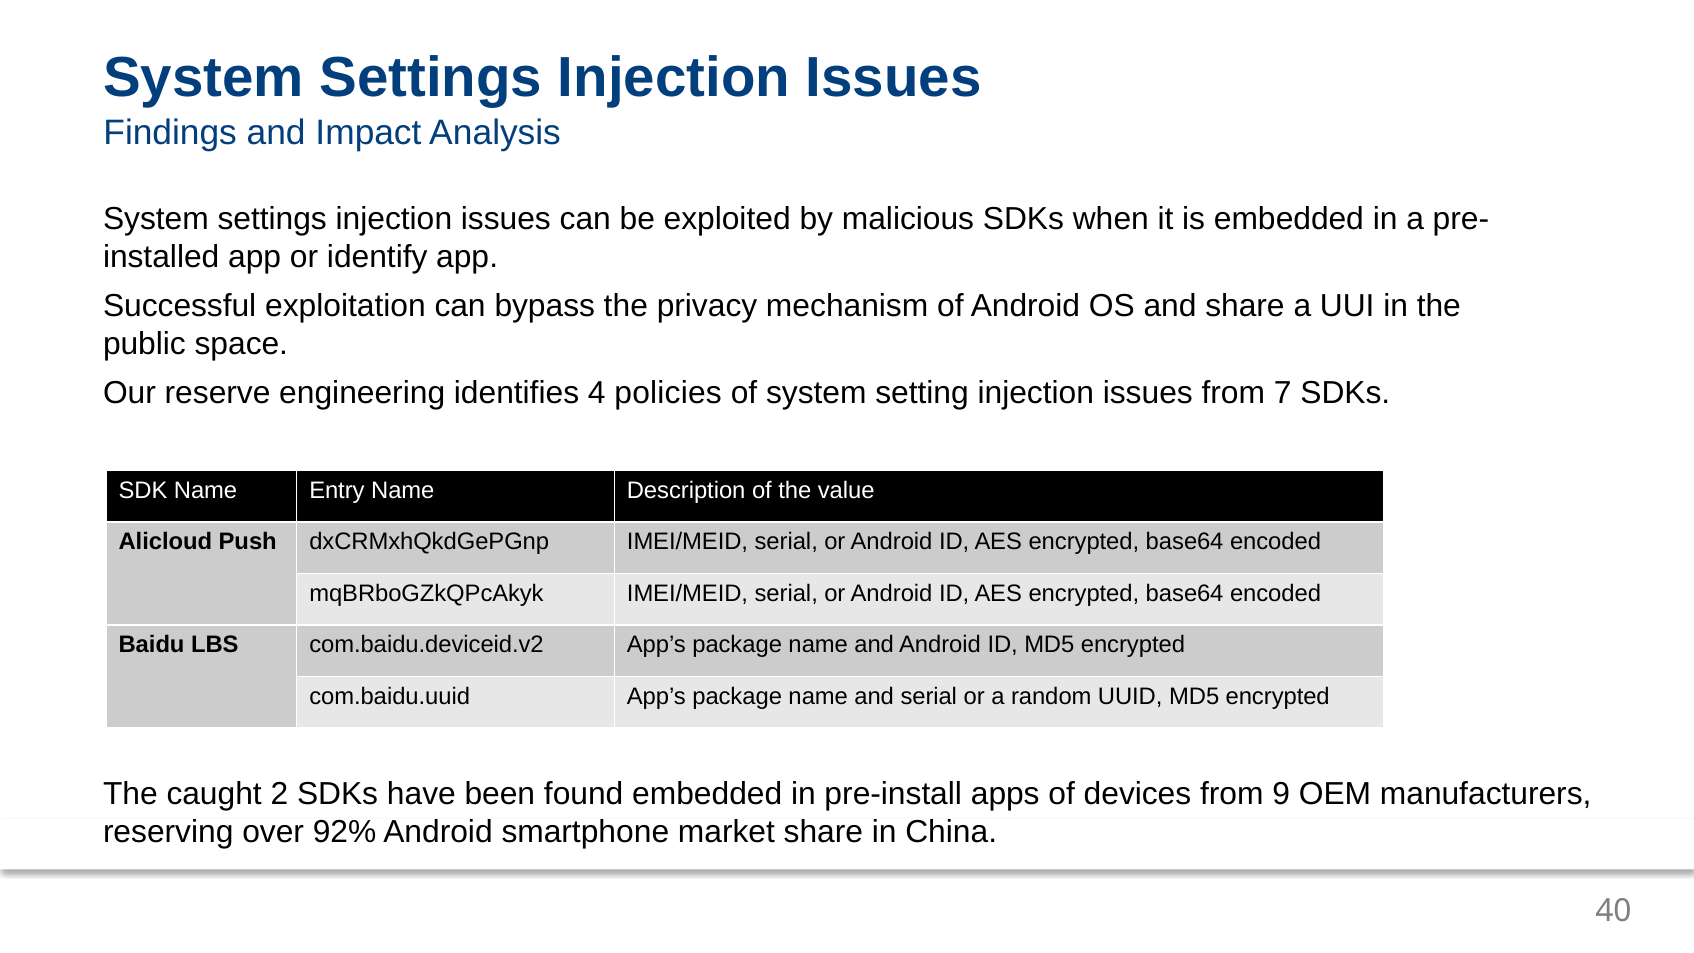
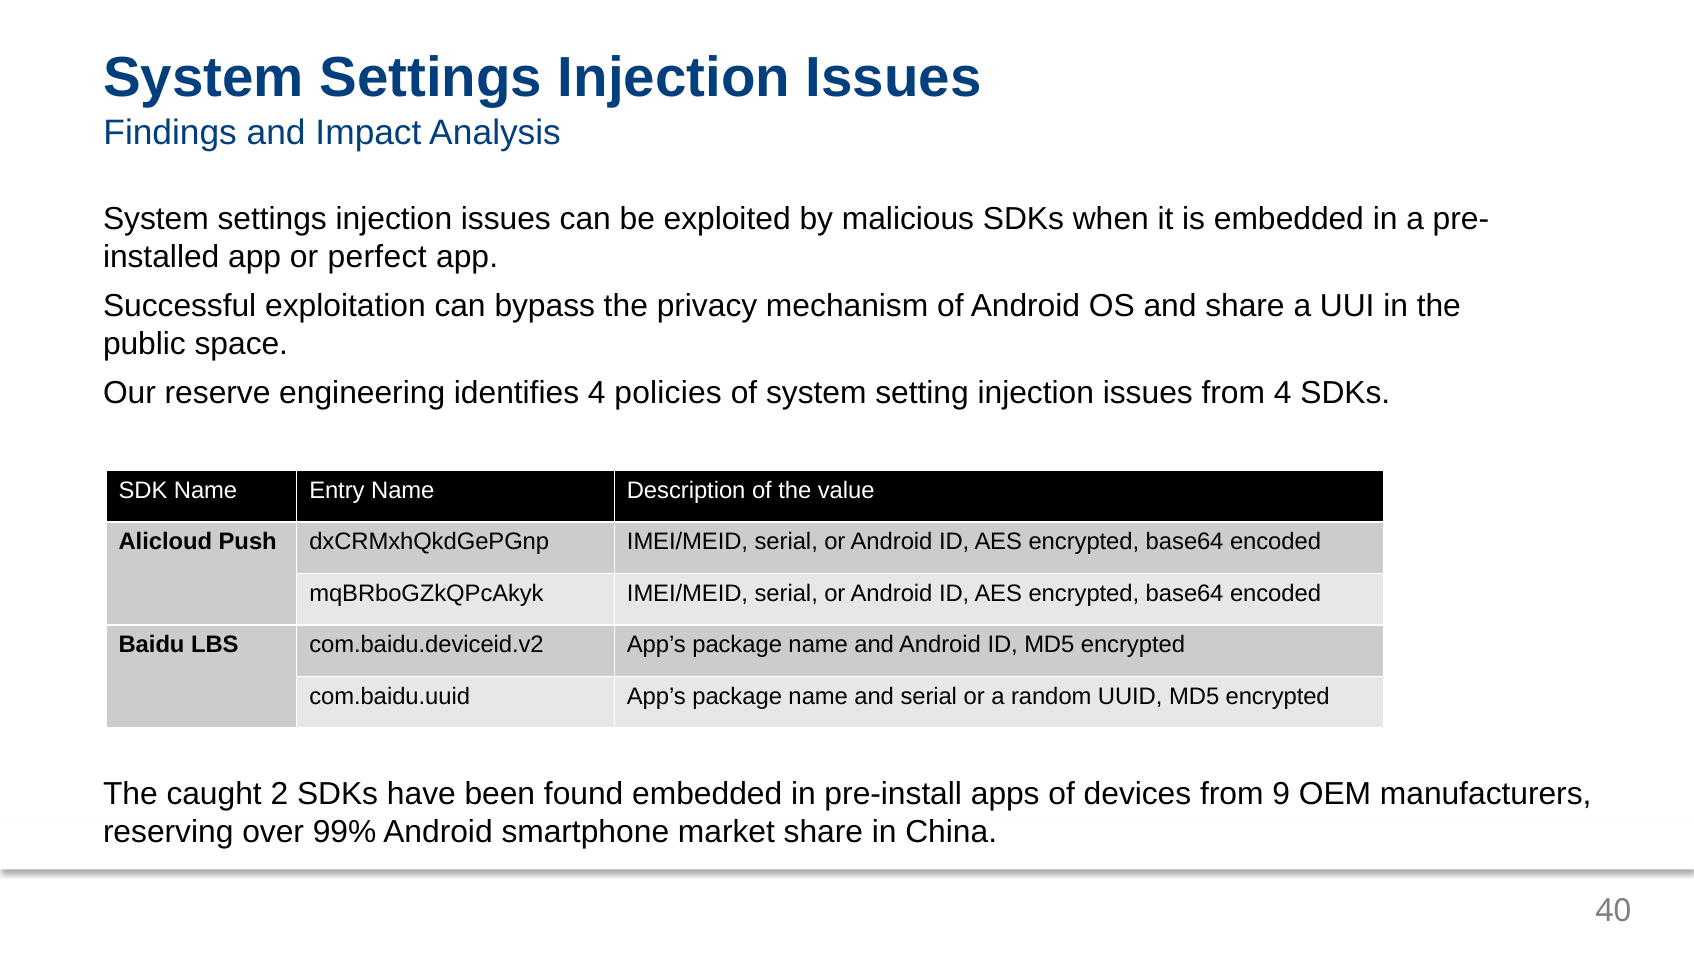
identify: identify -> perfect
from 7: 7 -> 4
92%: 92% -> 99%
